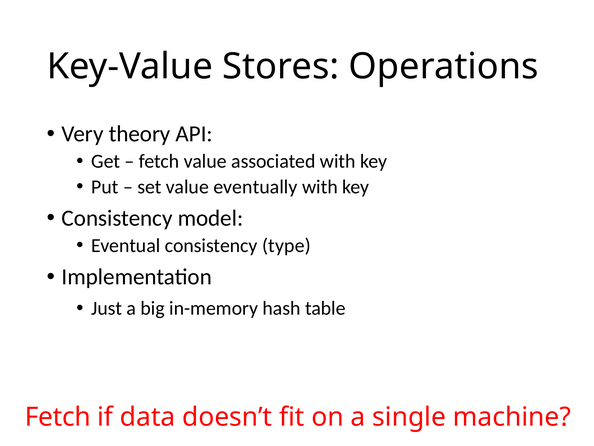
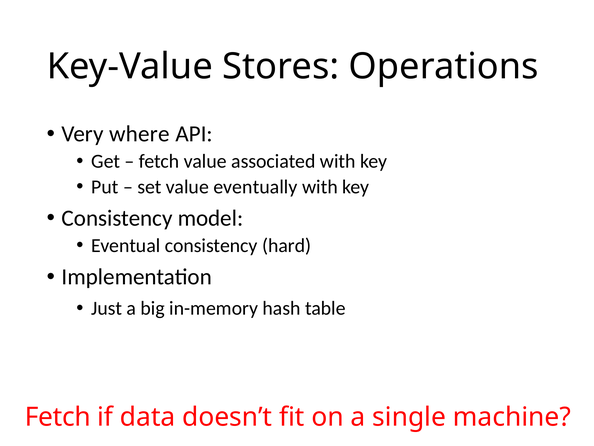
theory: theory -> where
type: type -> hard
